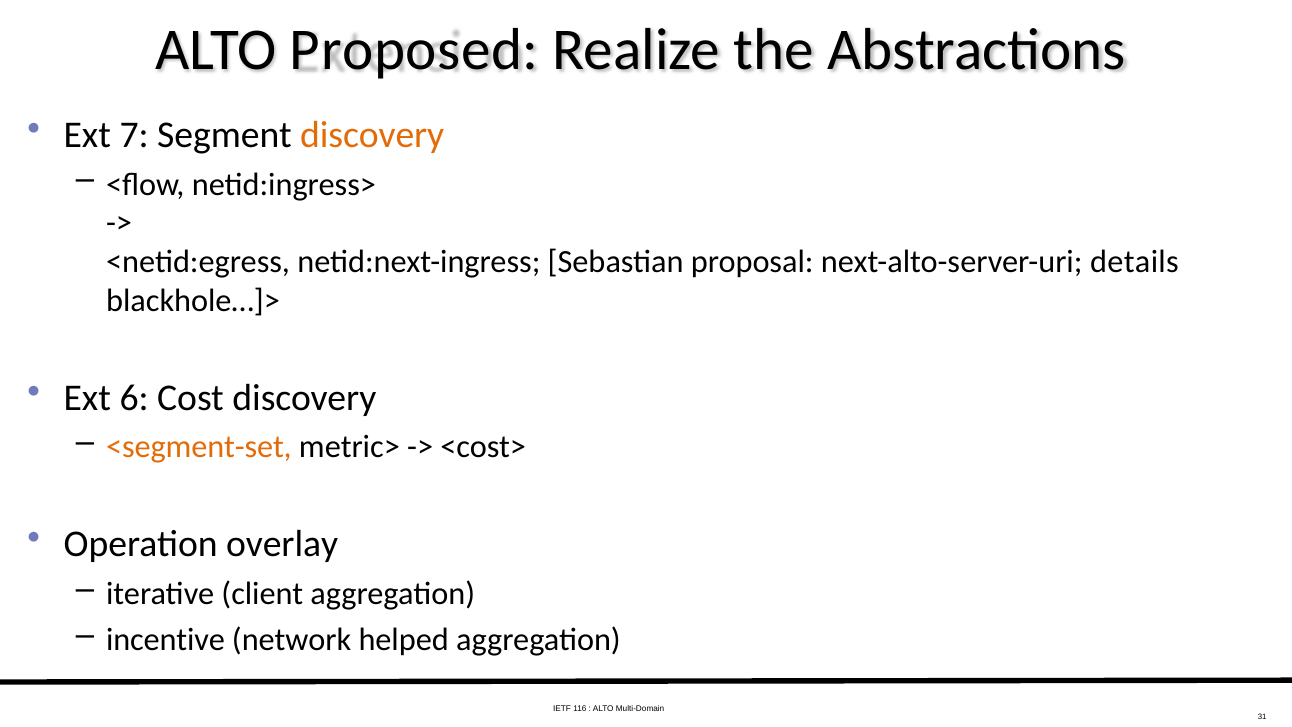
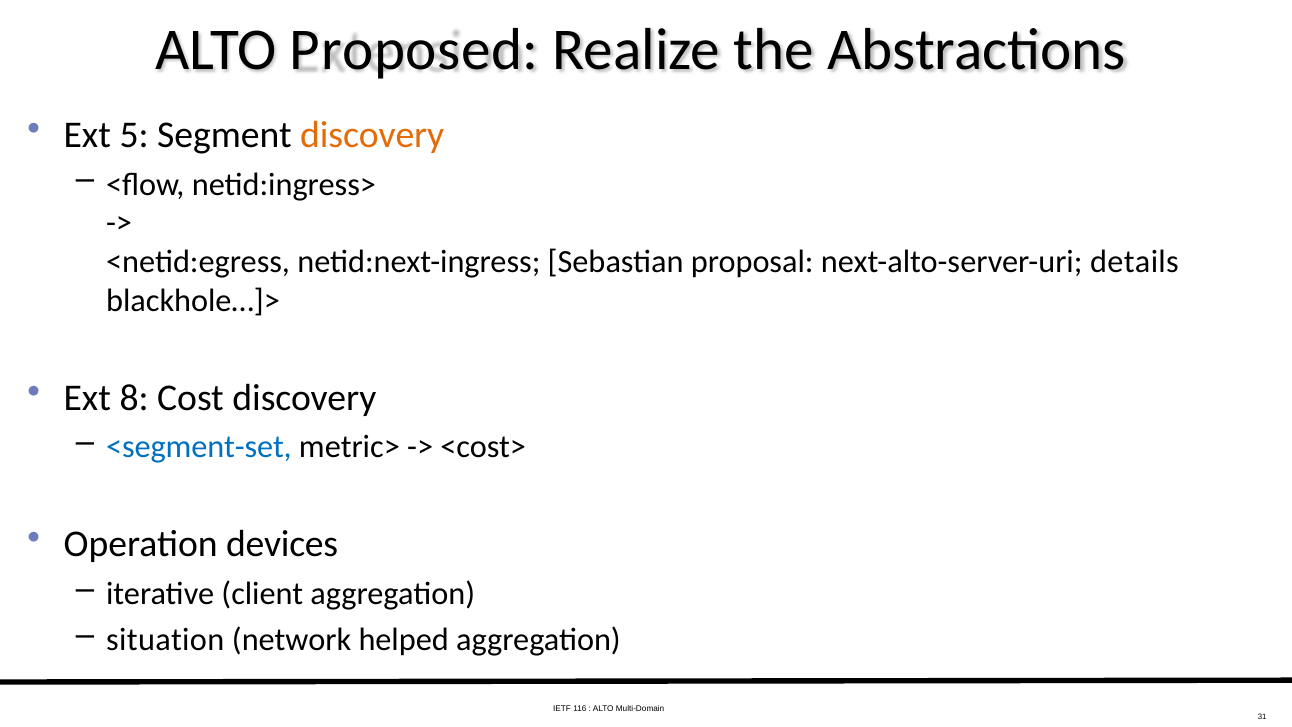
7: 7 -> 5
6: 6 -> 8
<segment-set colour: orange -> blue
overlay: overlay -> devices
incentive: incentive -> situation
